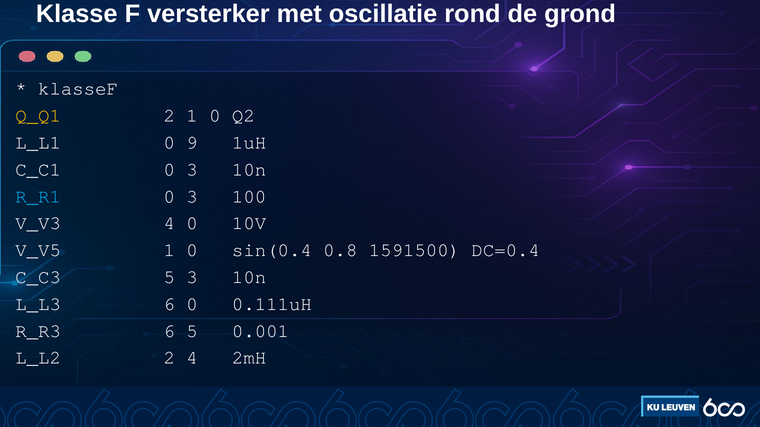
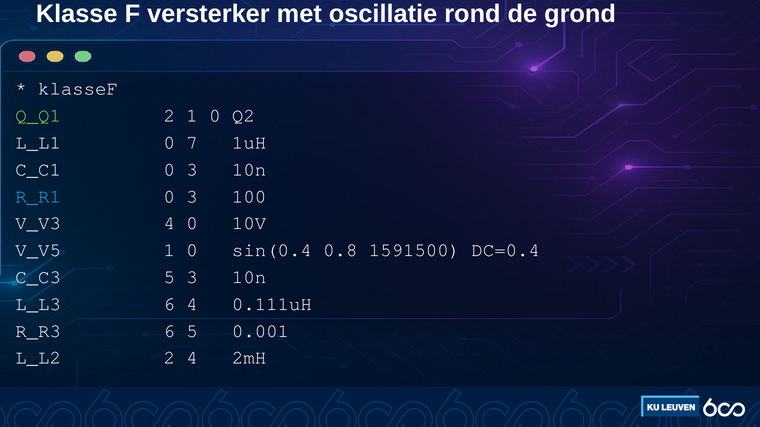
Q_Q1 colour: yellow -> light green
9: 9 -> 7
6 0: 0 -> 4
